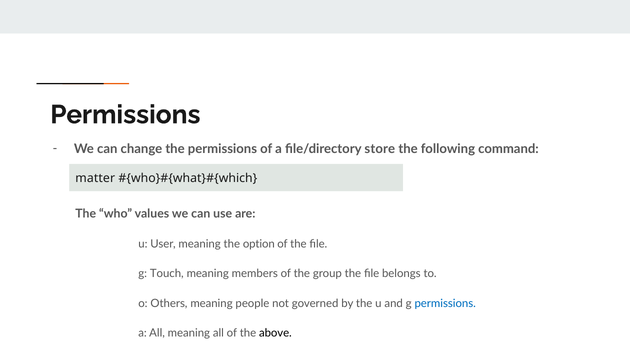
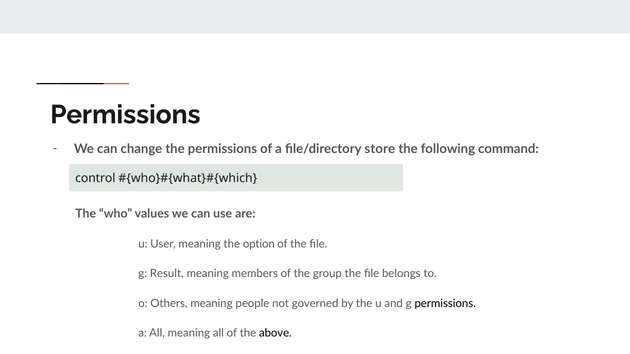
matter: matter -> control
Touch: Touch -> Result
permissions at (445, 304) colour: blue -> black
